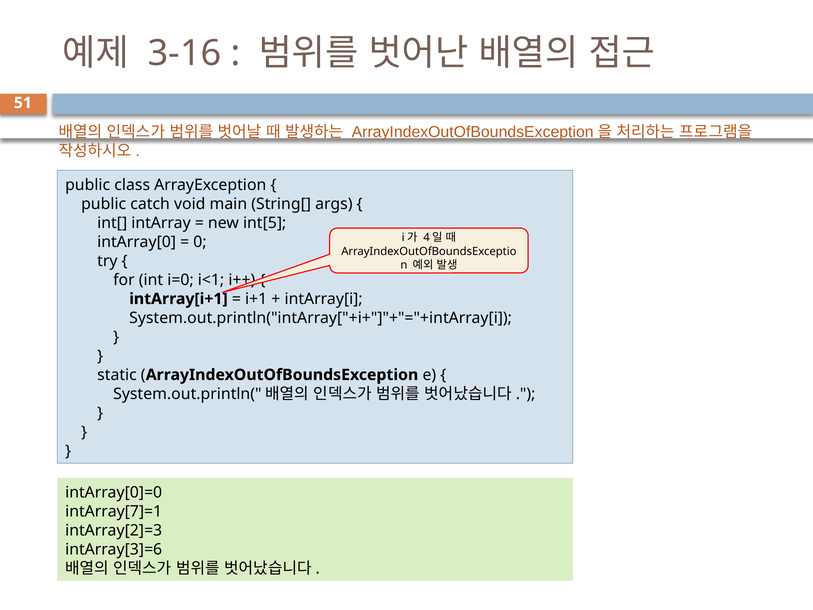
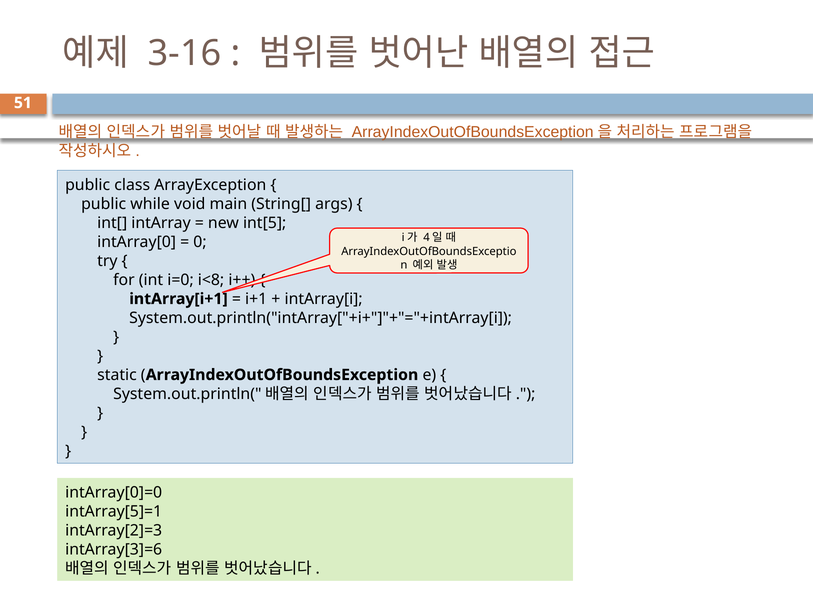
catch: catch -> while
i<1: i<1 -> i<8
intArray[7]=1: intArray[7]=1 -> intArray[5]=1
